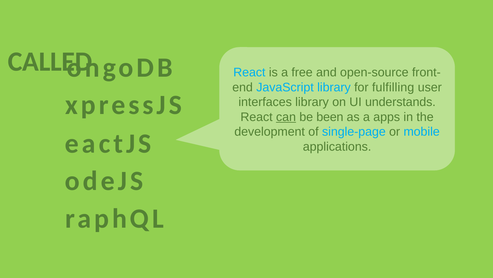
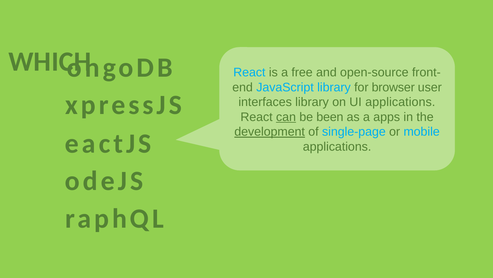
CALLED: CALLED -> WHICH
fulfilling: fulfilling -> browser
UI understands: understands -> applications
development underline: none -> present
